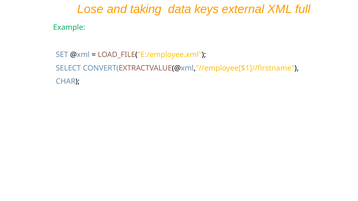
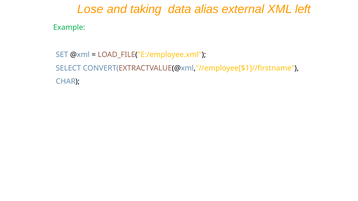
keys: keys -> alias
full: full -> left
